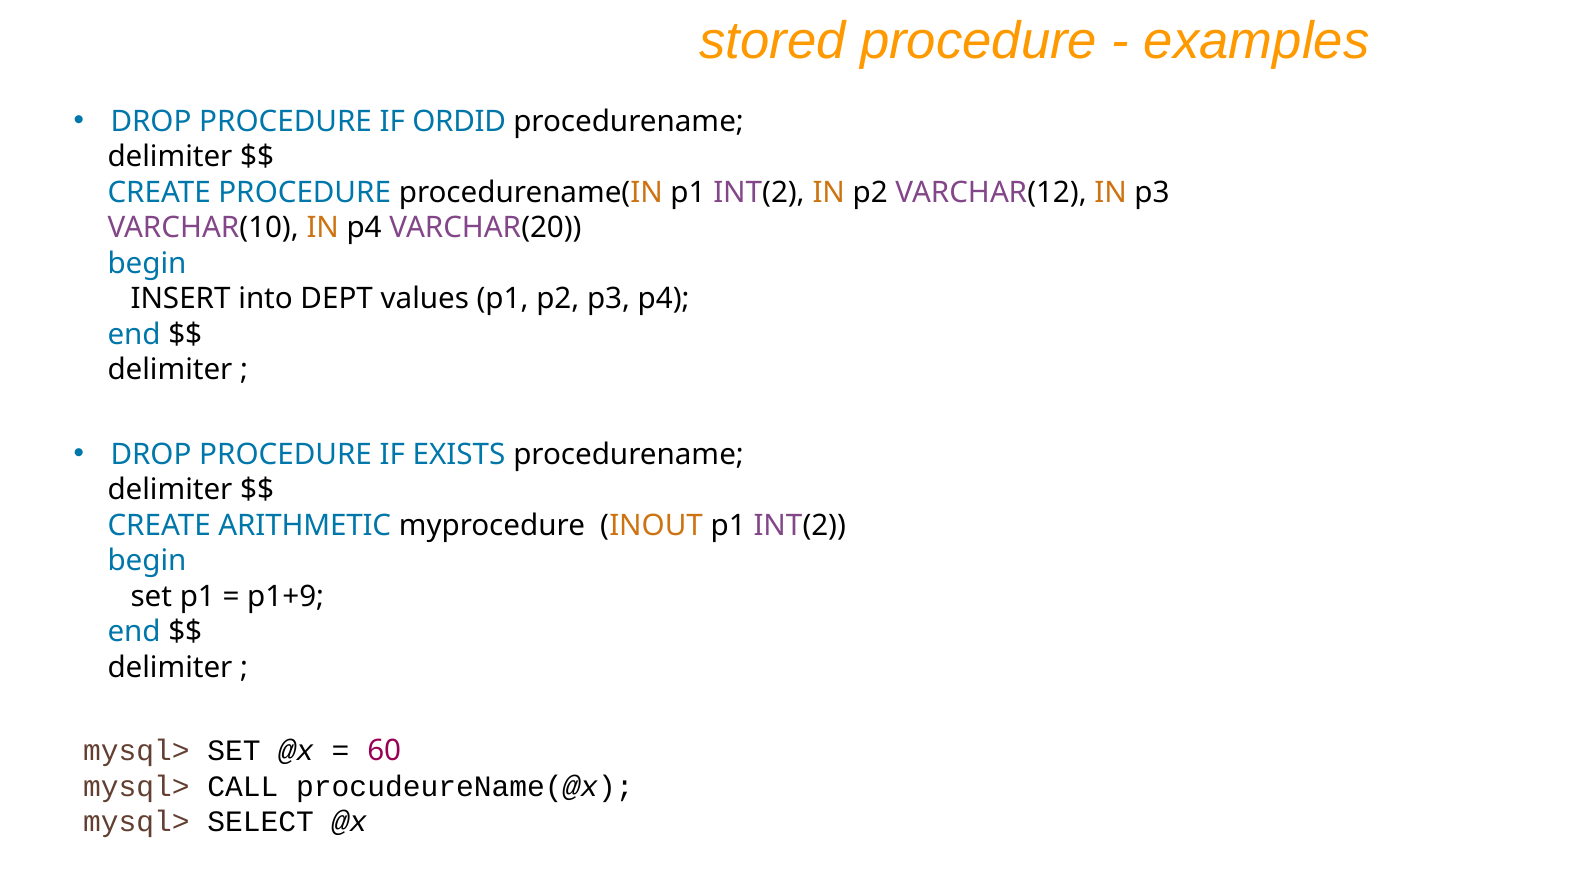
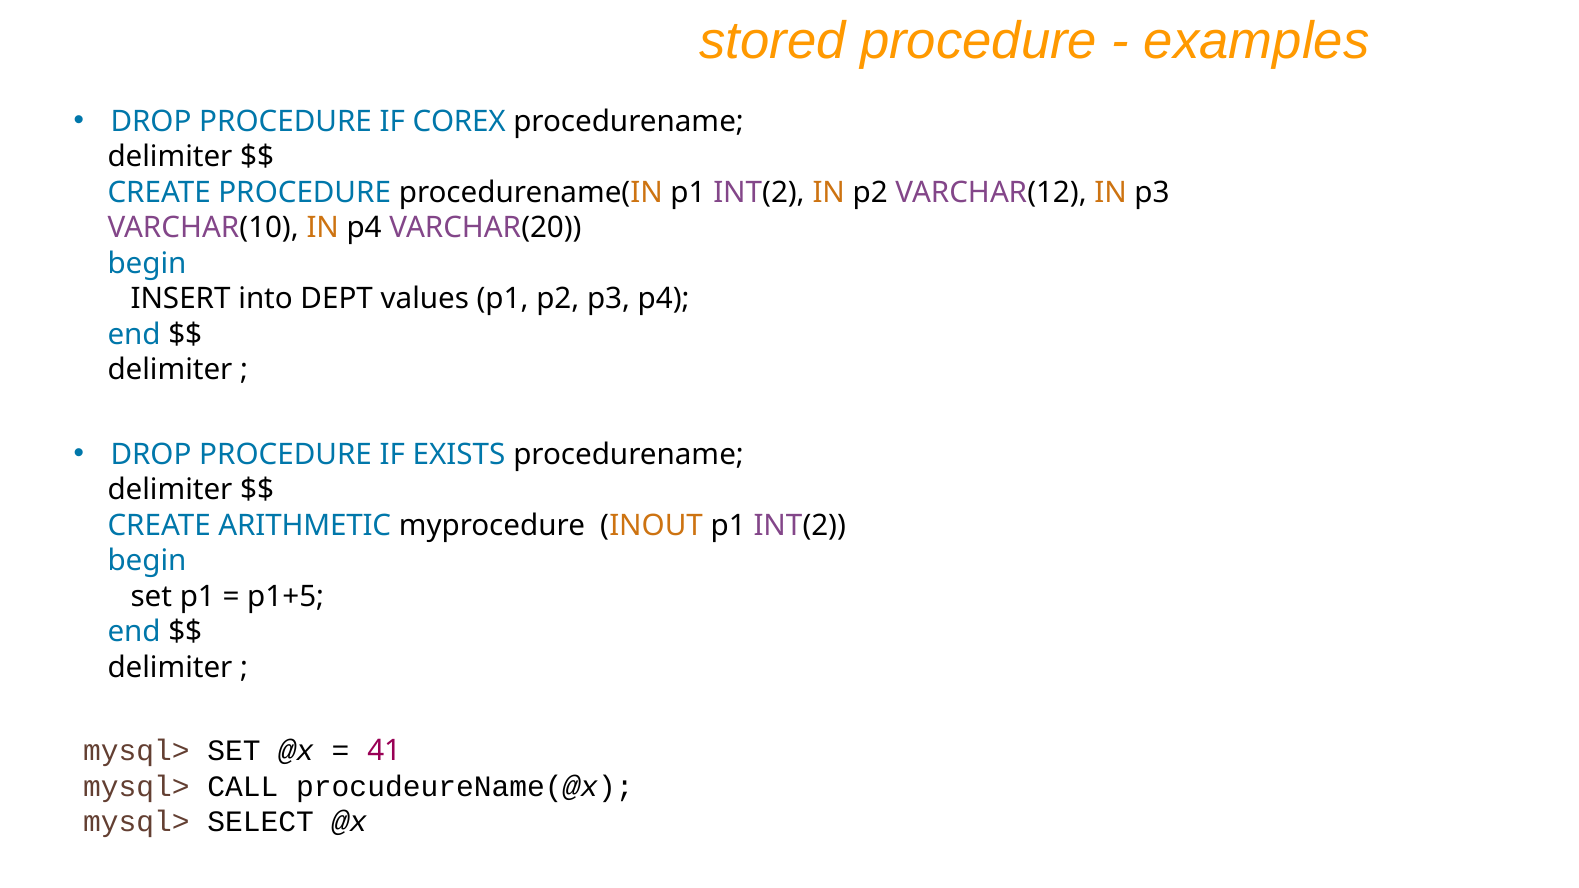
ORDID: ORDID -> COREX
p1+9: p1+9 -> p1+5
60: 60 -> 41
